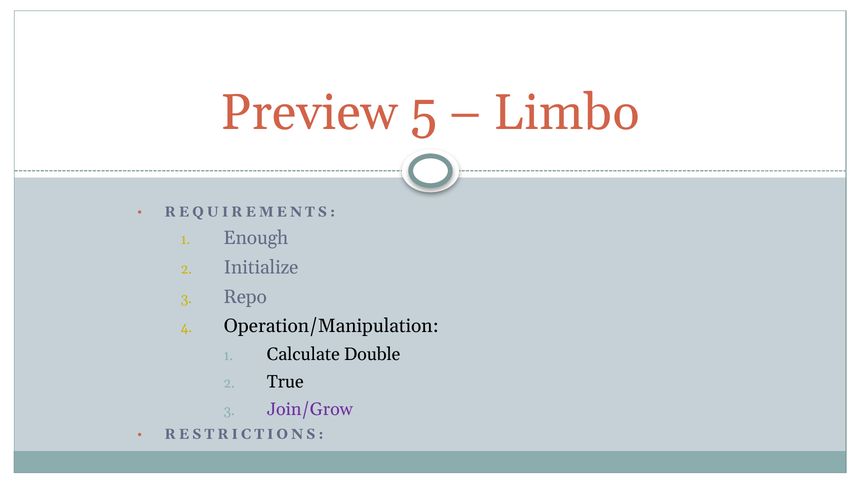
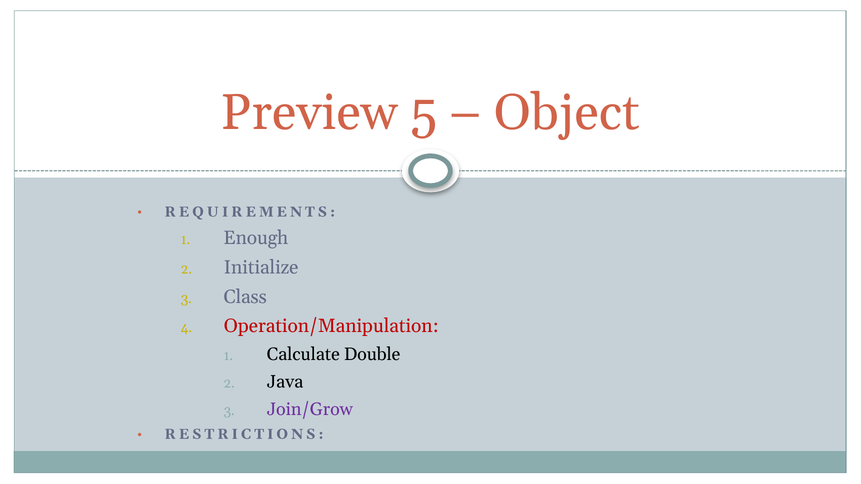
Limbo: Limbo -> Object
Repo: Repo -> Class
Operation/Manipulation colour: black -> red
True: True -> Java
